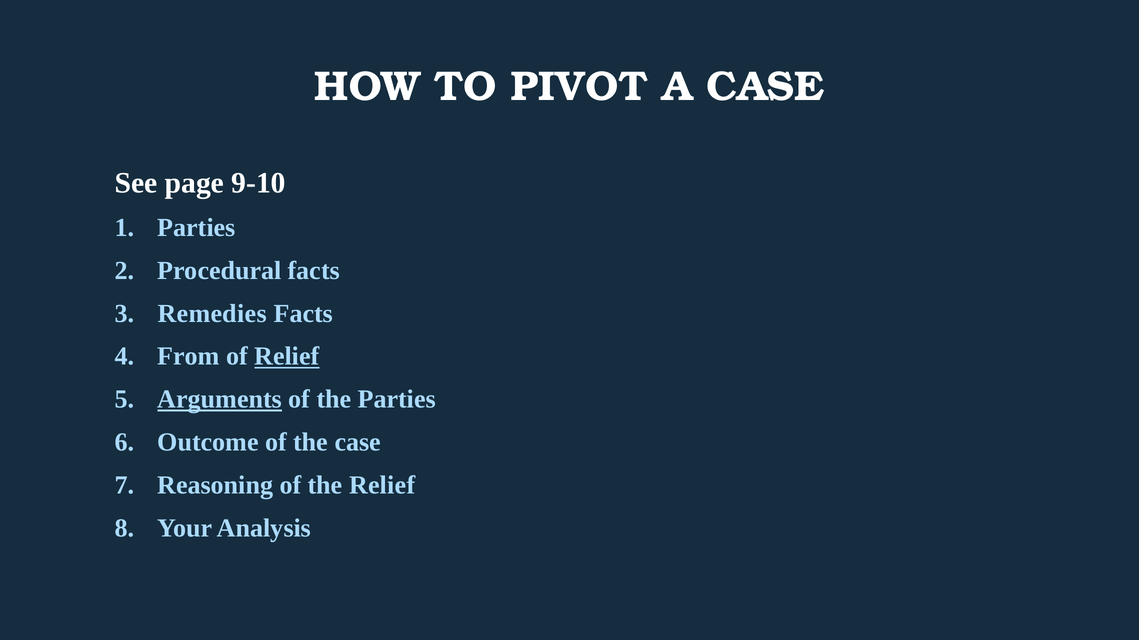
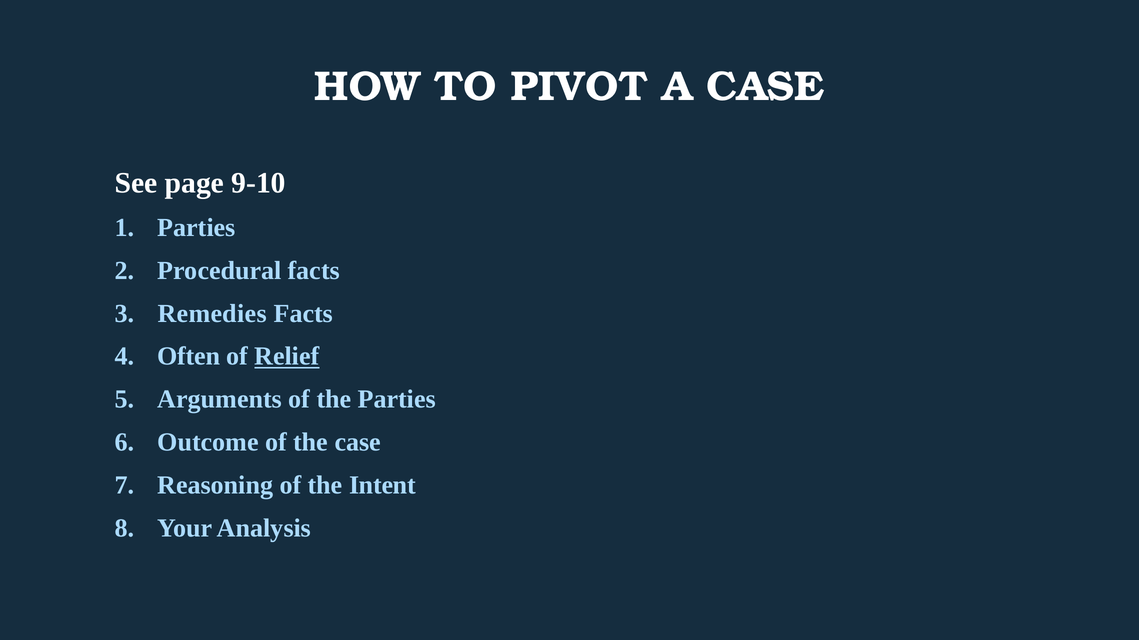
From: From -> Often
Arguments underline: present -> none
the Relief: Relief -> Intent
